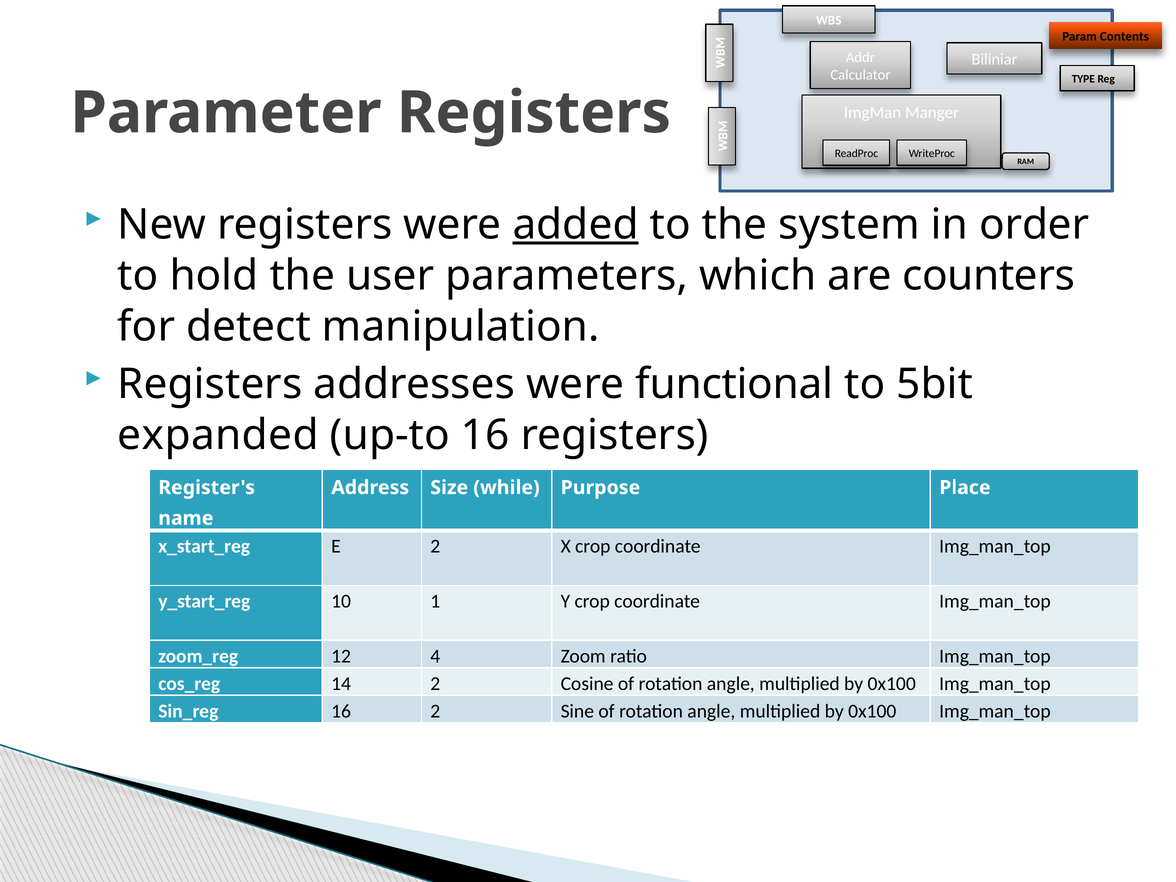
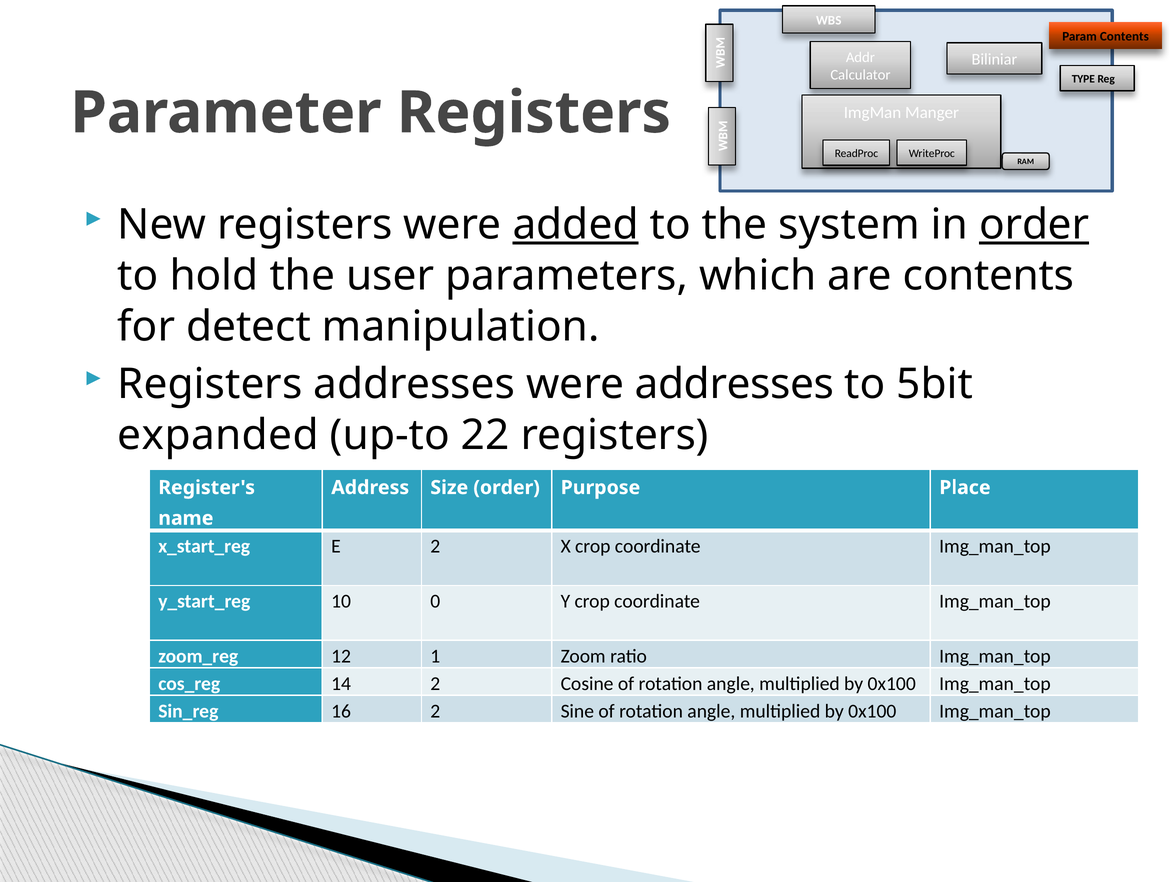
order at (1034, 225) underline: none -> present
are counters: counters -> contents
were functional: functional -> addresses
up-to 16: 16 -> 22
Size while: while -> order
1: 1 -> 0
4: 4 -> 1
